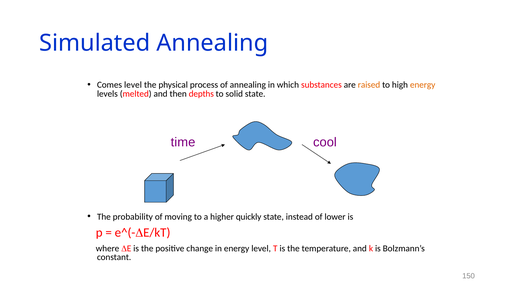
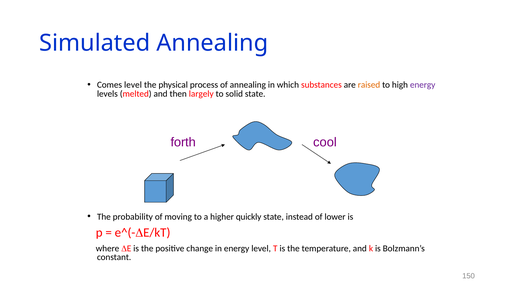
energy at (423, 85) colour: orange -> purple
depths: depths -> largely
time: time -> forth
